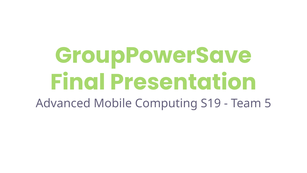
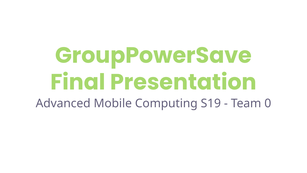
5: 5 -> 0
